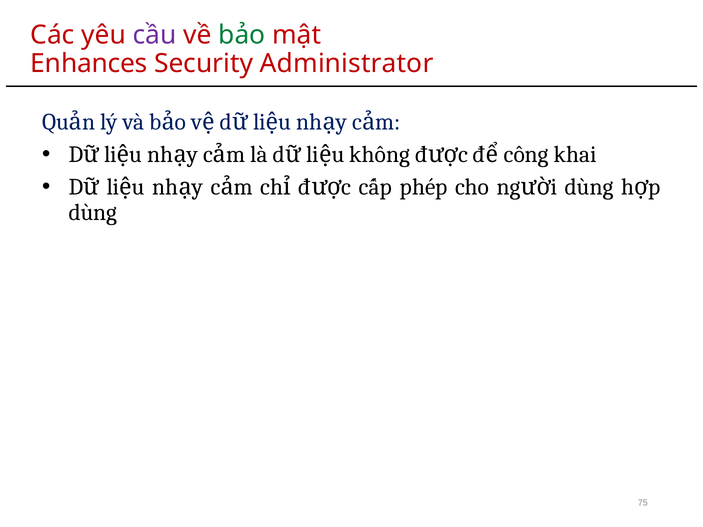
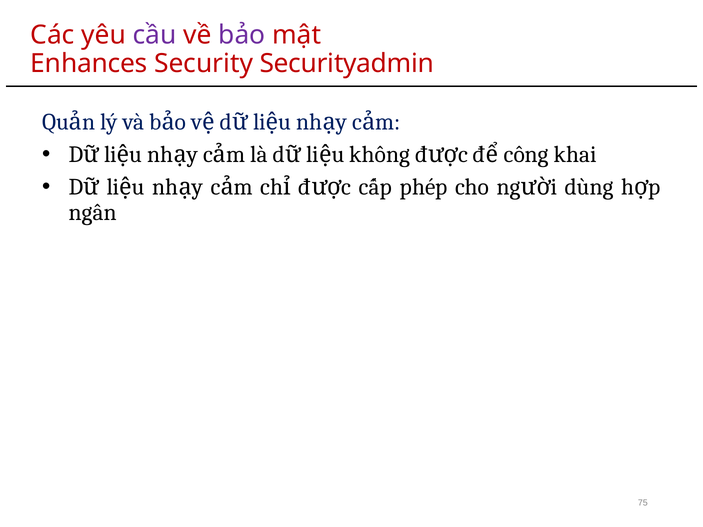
bảo colour: green -> purple
Administrator: Administrator -> Securityadmin
dùng at (93, 213): dùng -> ngân
